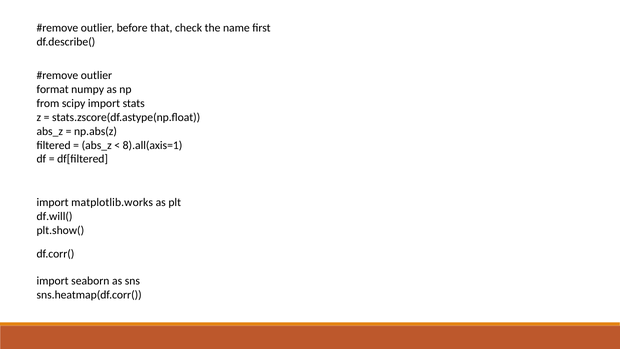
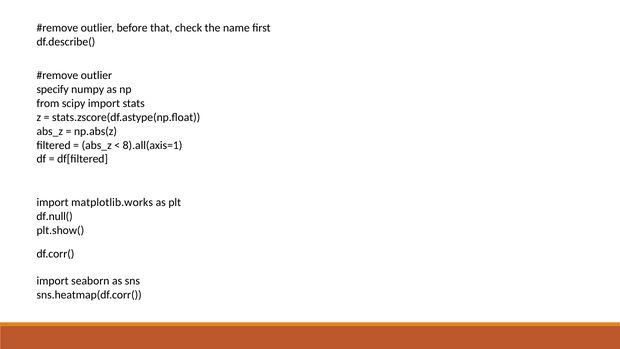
format: format -> specify
df.will(: df.will( -> df.null(
